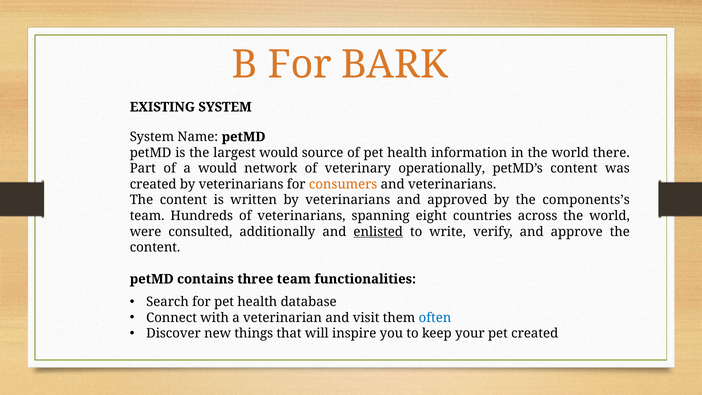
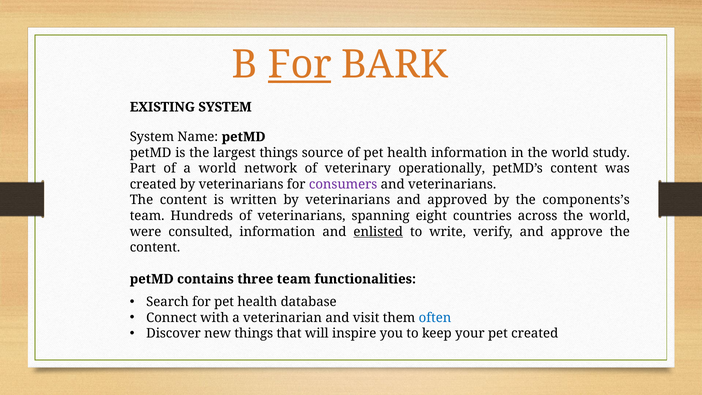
For at (300, 65) underline: none -> present
largest would: would -> things
there: there -> study
a would: would -> world
consumers colour: orange -> purple
consulted additionally: additionally -> information
